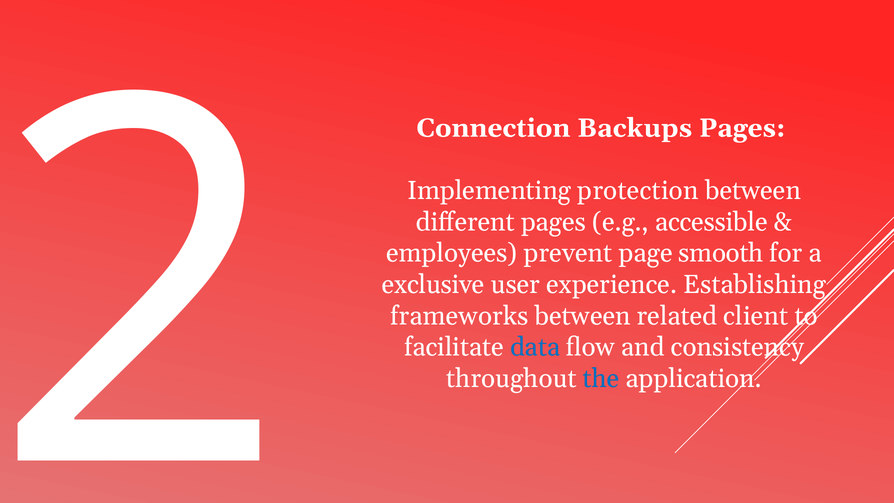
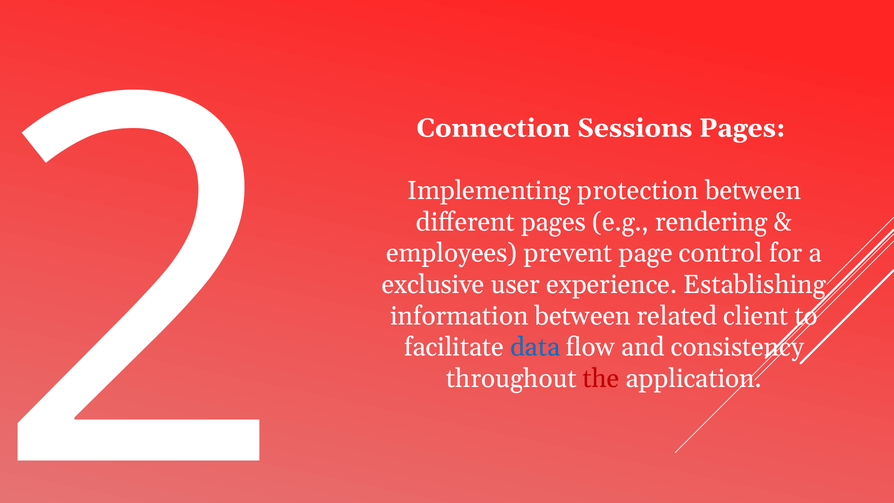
Backups: Backups -> Sessions
accessible: accessible -> rendering
smooth: smooth -> control
frameworks: frameworks -> information
the colour: blue -> red
